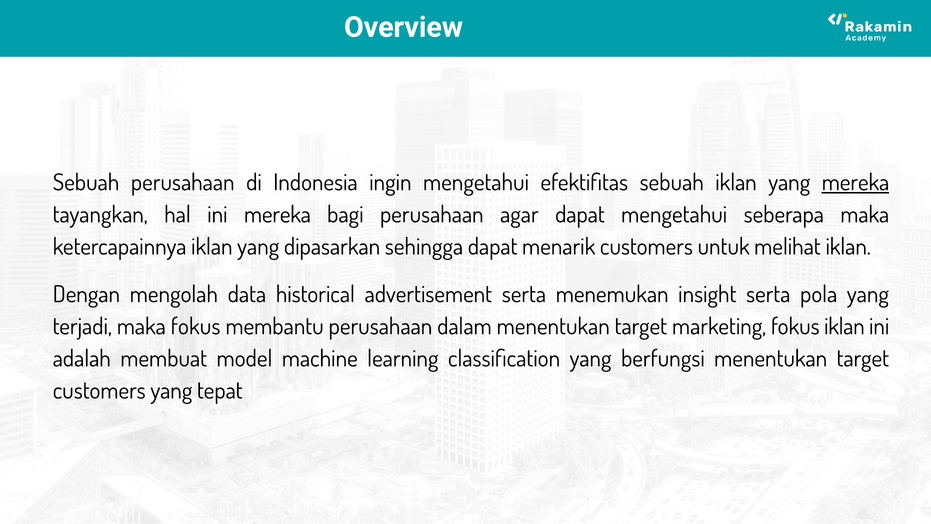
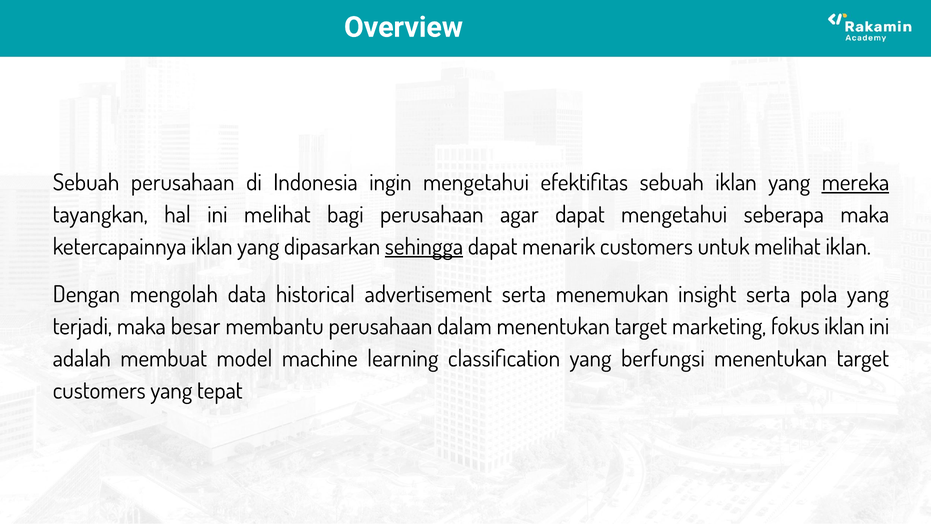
ini mereka: mereka -> melihat
sehingga underline: none -> present
maka fokus: fokus -> besar
